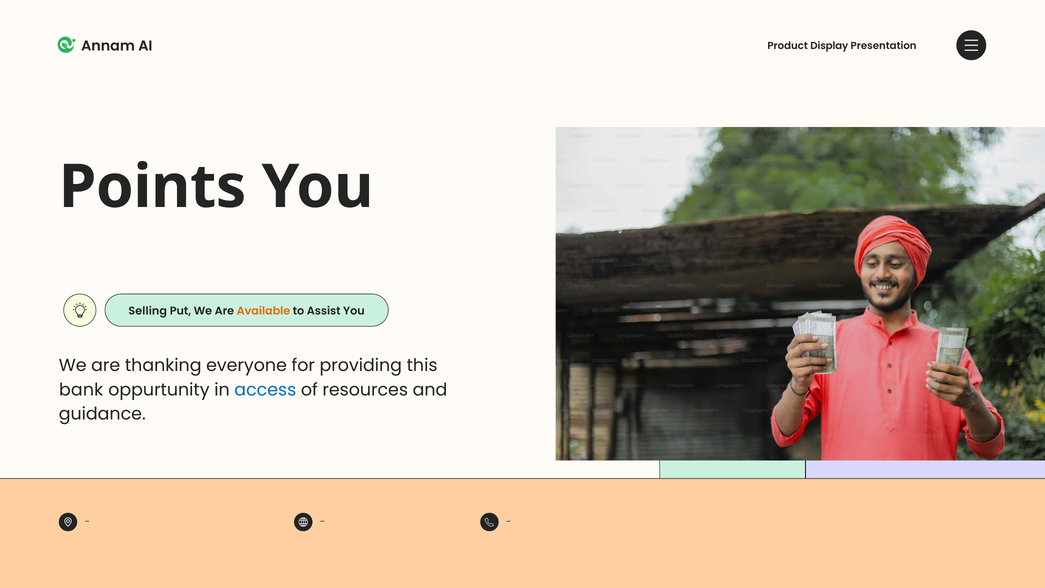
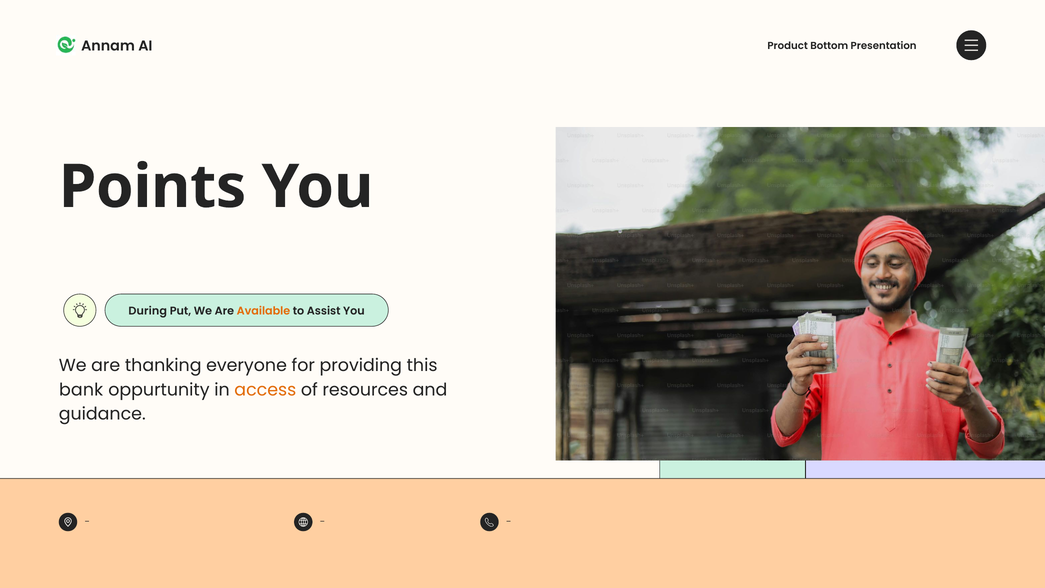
Display: Display -> Bottom
Selling: Selling -> During
access colour: blue -> orange
